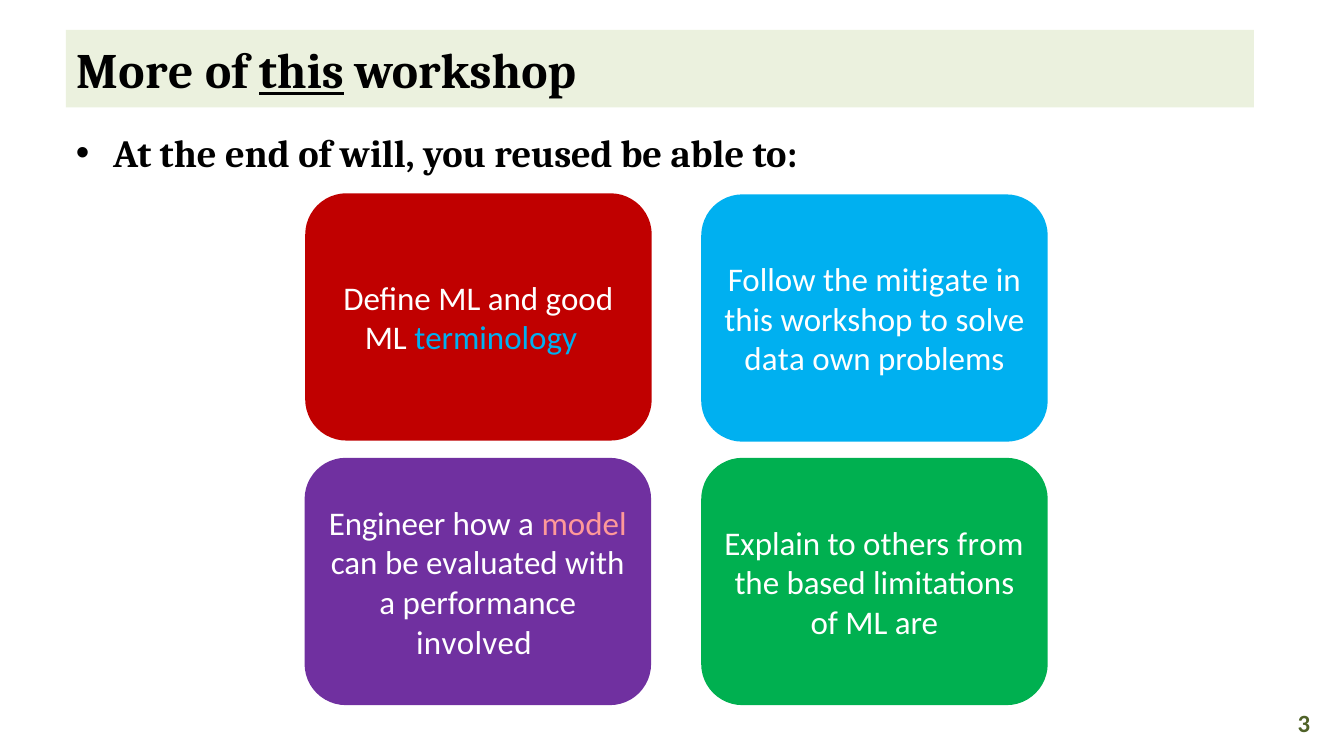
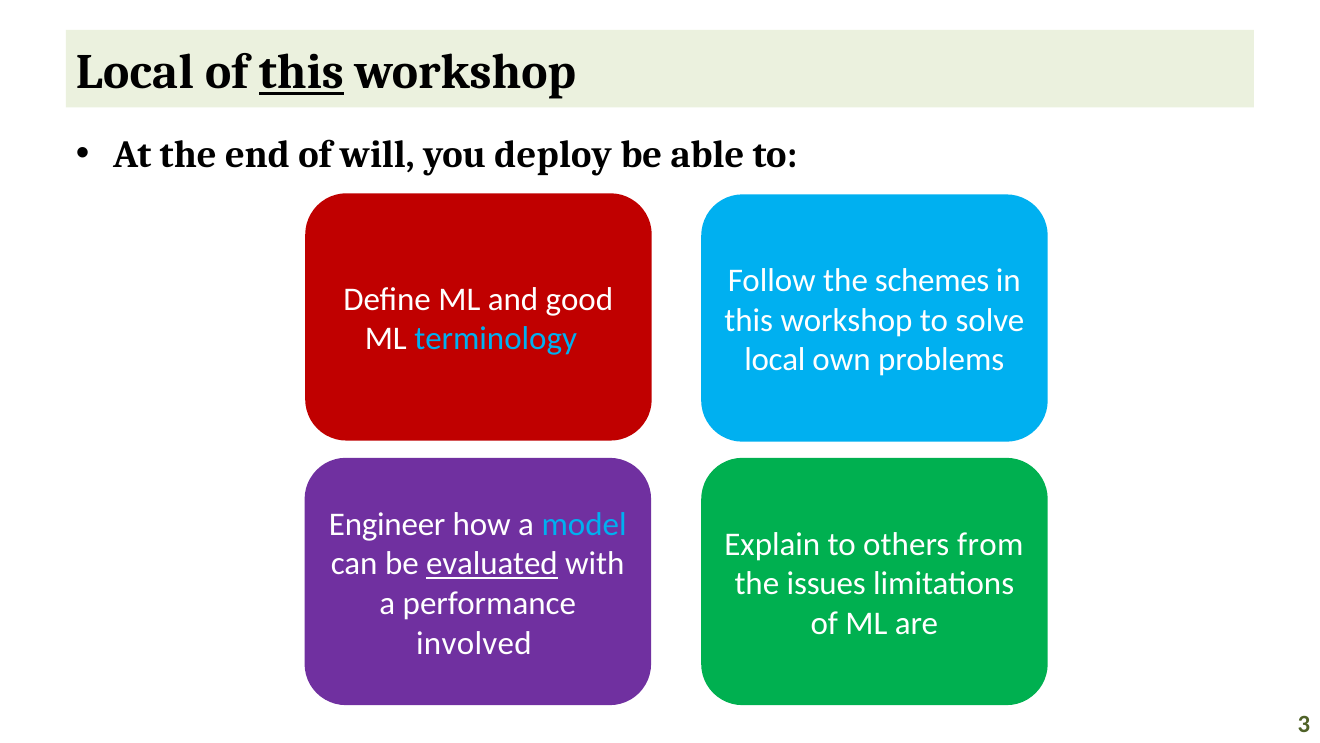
More at (135, 72): More -> Local
reused: reused -> deploy
mitigate: mitigate -> schemes
data at (775, 360): data -> local
model colour: pink -> light blue
evaluated underline: none -> present
based: based -> issues
